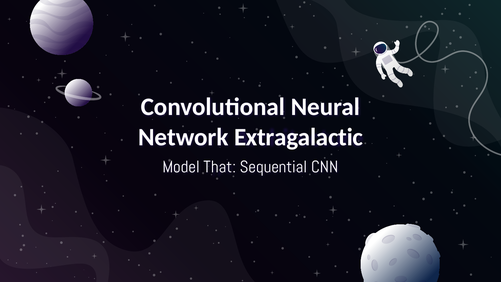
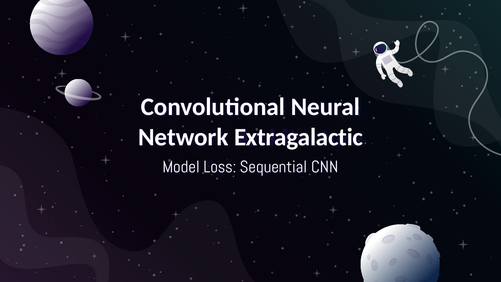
That: That -> Loss
